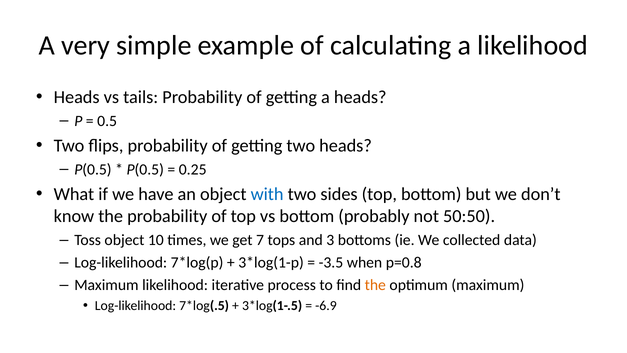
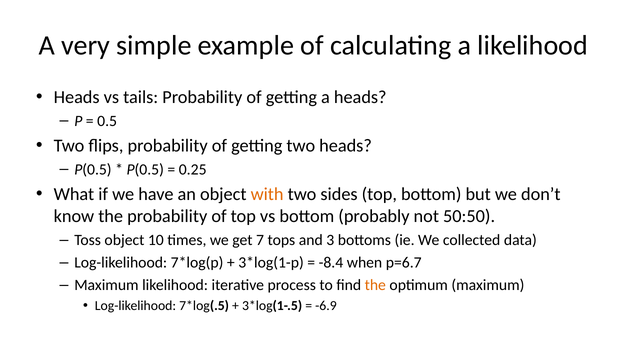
with colour: blue -> orange
-3.5: -3.5 -> -8.4
p=0.8: p=0.8 -> p=6.7
